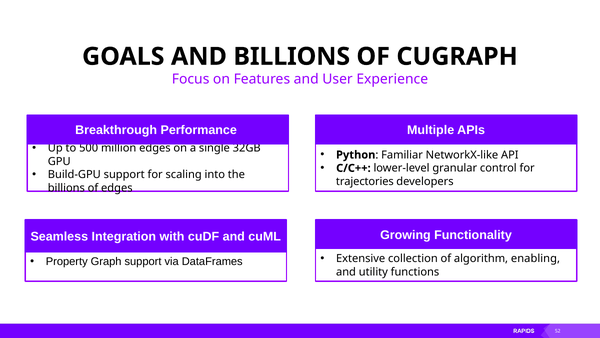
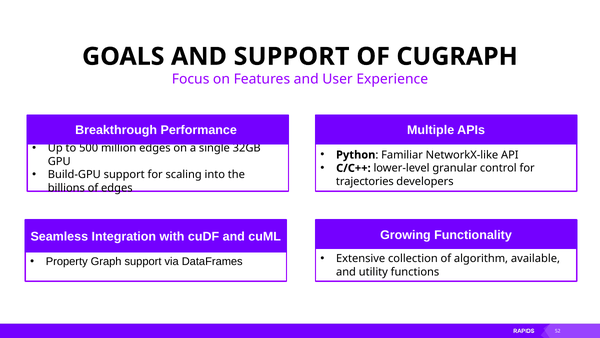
AND BILLIONS: BILLIONS -> SUPPORT
enabling: enabling -> available
